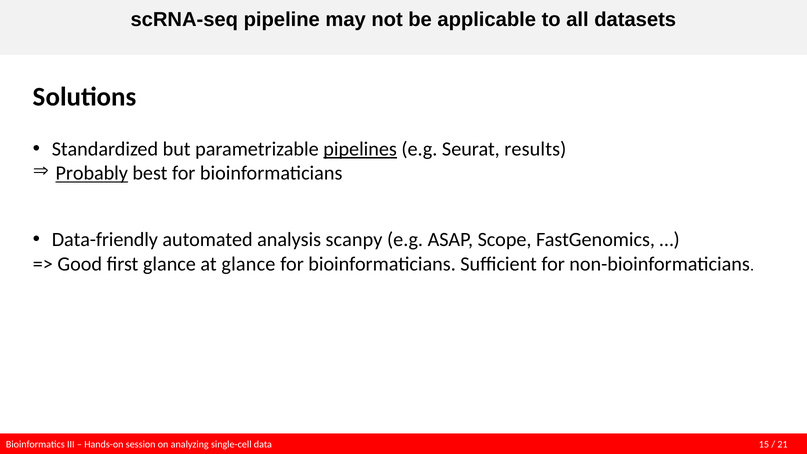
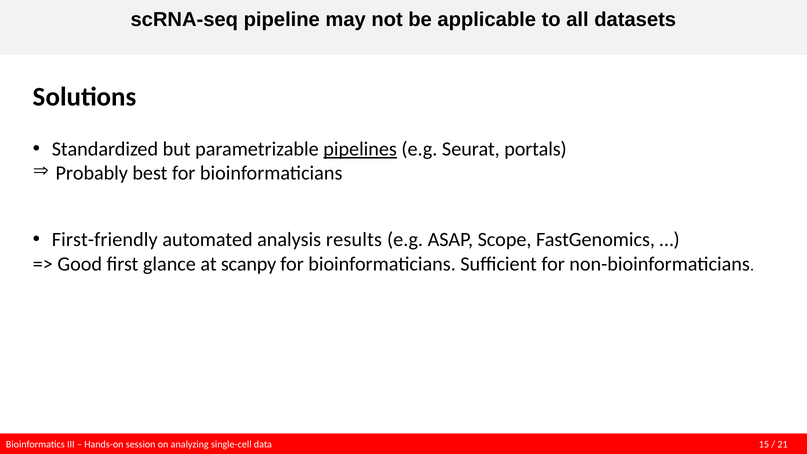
results: results -> portals
Probably underline: present -> none
Data-friendly: Data-friendly -> First-friendly
scanpy: scanpy -> results
at glance: glance -> scanpy
